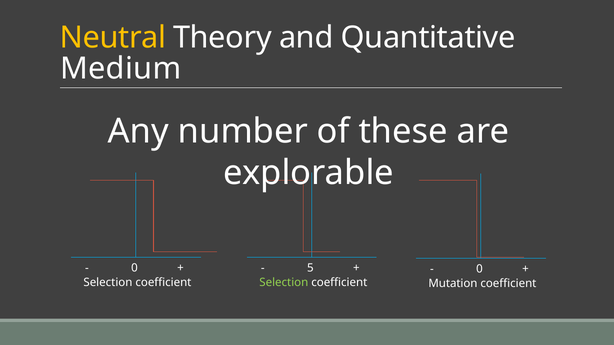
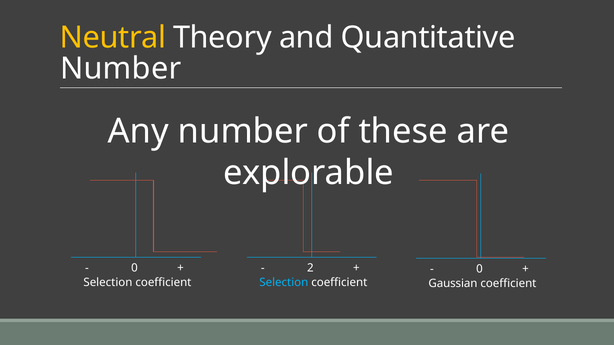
Medium at (121, 69): Medium -> Number
5: 5 -> 2
Selection at (284, 283) colour: light green -> light blue
Mutation: Mutation -> Gaussian
